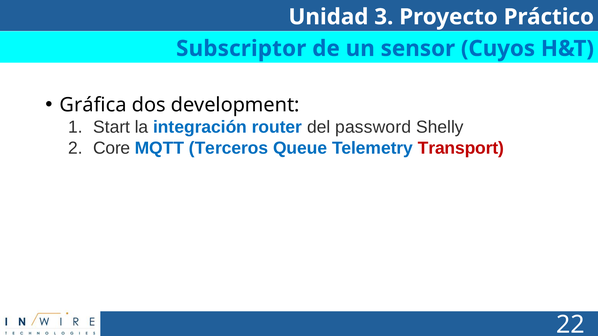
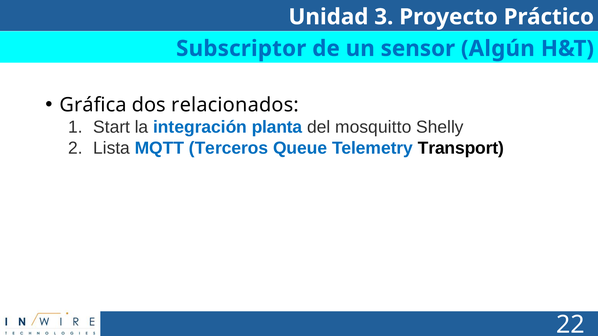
Cuyos: Cuyos -> Algún
development: development -> relacionados
router: router -> planta
password: password -> mosquitto
Core: Core -> Lista
Transport colour: red -> black
